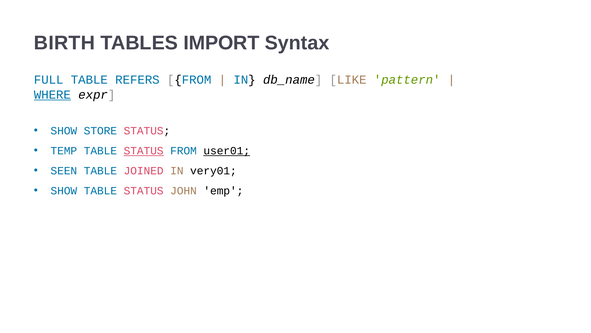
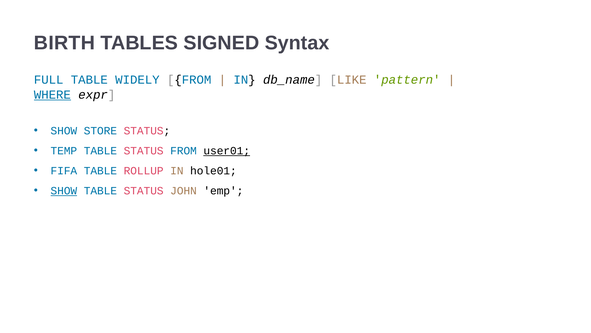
IMPORT: IMPORT -> SIGNED
REFERS: REFERS -> WIDELY
STATUS at (144, 151) underline: present -> none
SEEN: SEEN -> FIFA
JOINED: JOINED -> ROLLUP
very01: very01 -> hole01
SHOW at (64, 190) underline: none -> present
